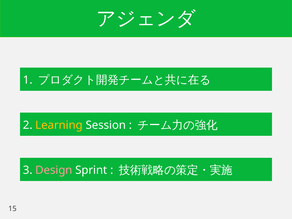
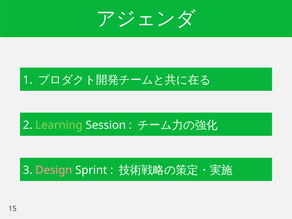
Learning colour: yellow -> light green
